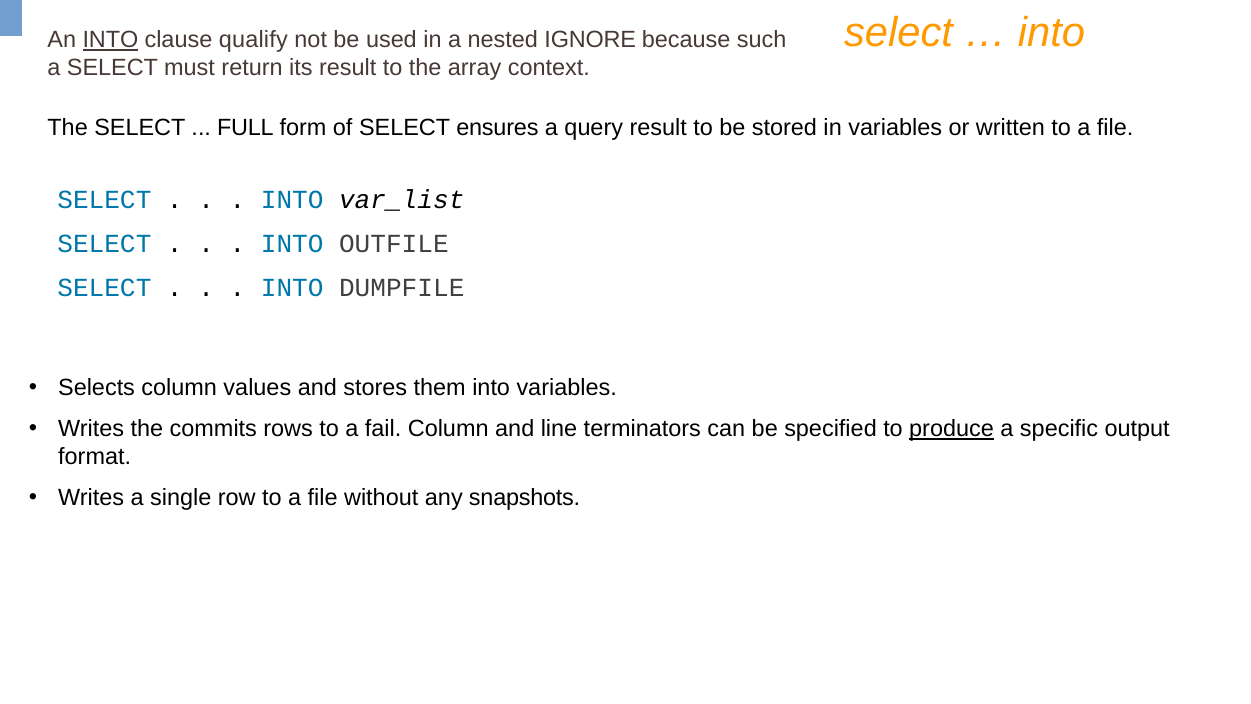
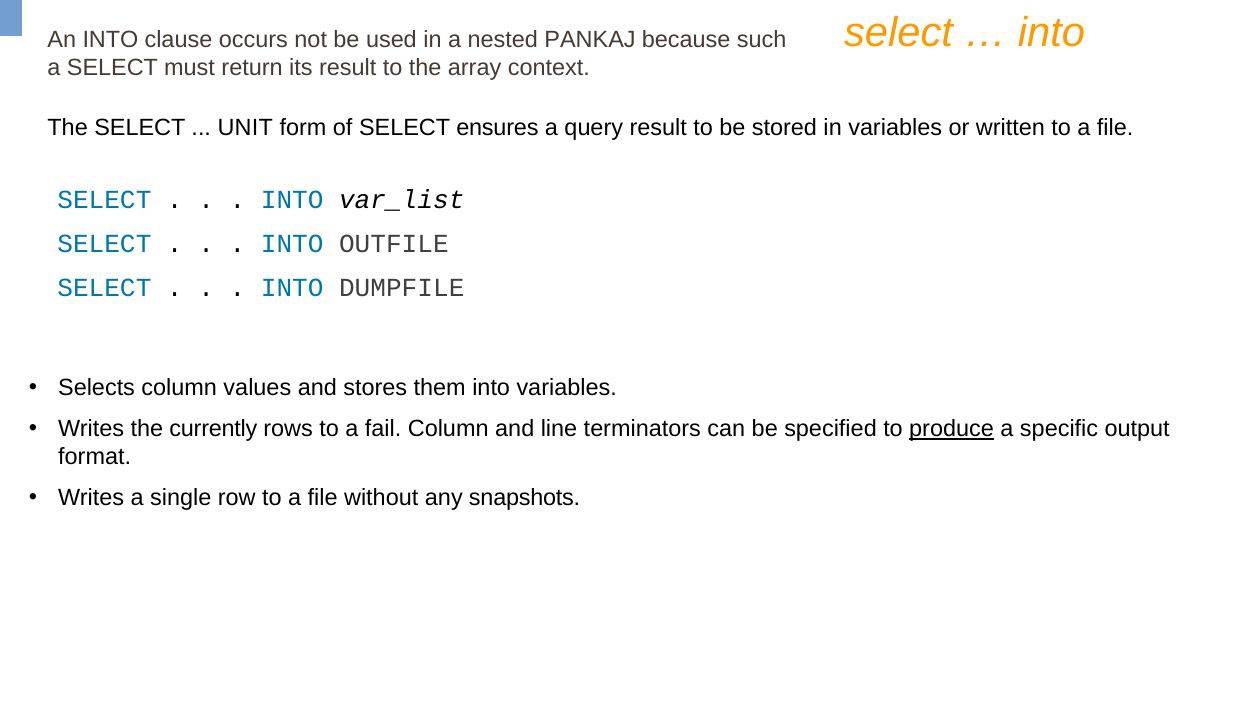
INTO at (110, 40) underline: present -> none
qualify: qualify -> occurs
IGNORE: IGNORE -> PANKAJ
FULL: FULL -> UNIT
commits: commits -> currently
